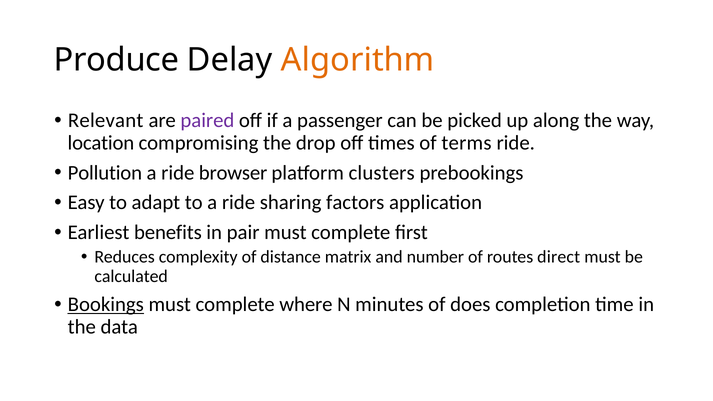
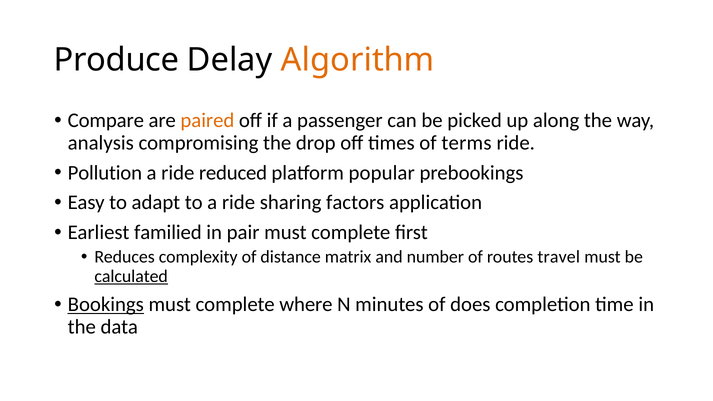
Relevant: Relevant -> Compare
paired colour: purple -> orange
location: location -> analysis
browser: browser -> reduced
clusters: clusters -> popular
benefits: benefits -> familied
direct: direct -> travel
calculated underline: none -> present
